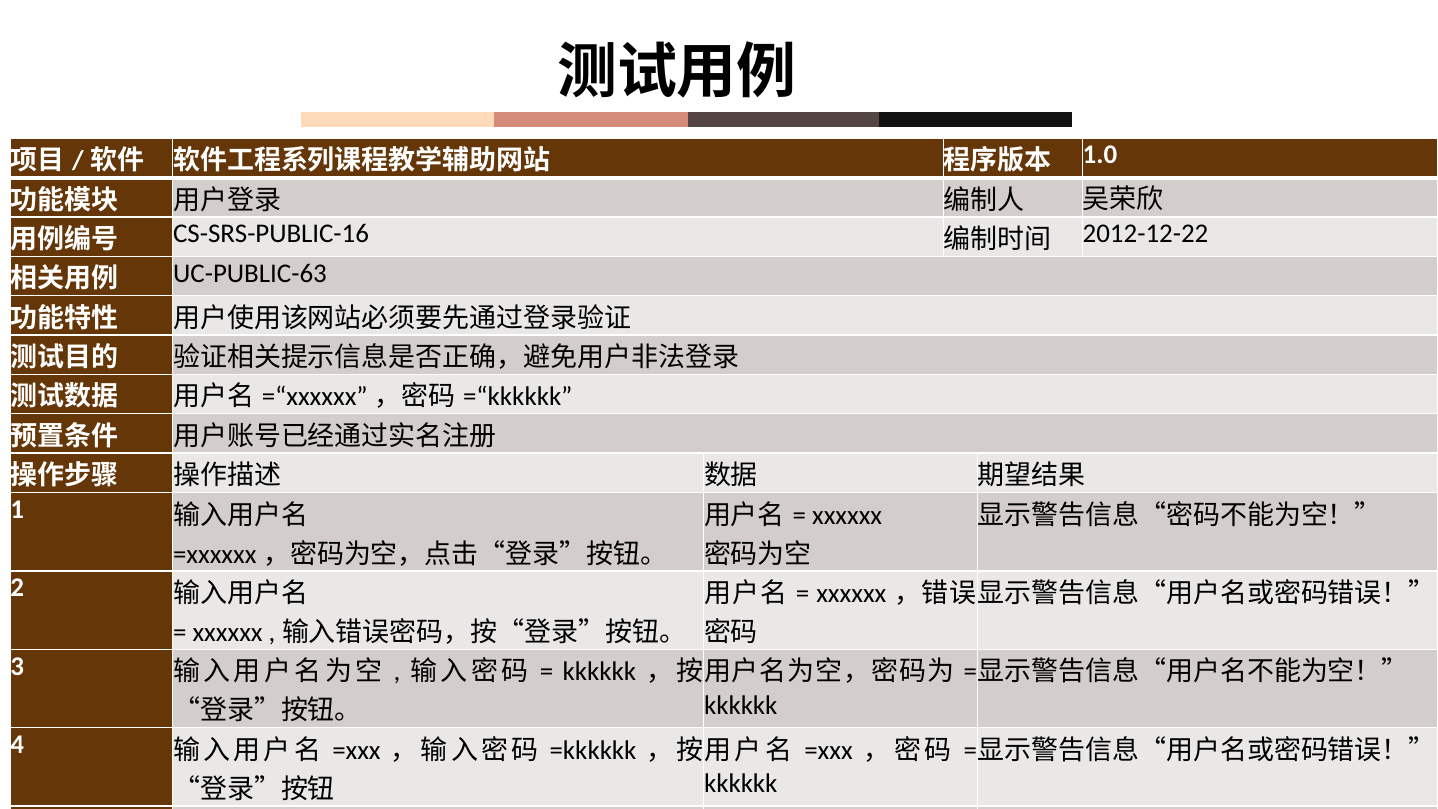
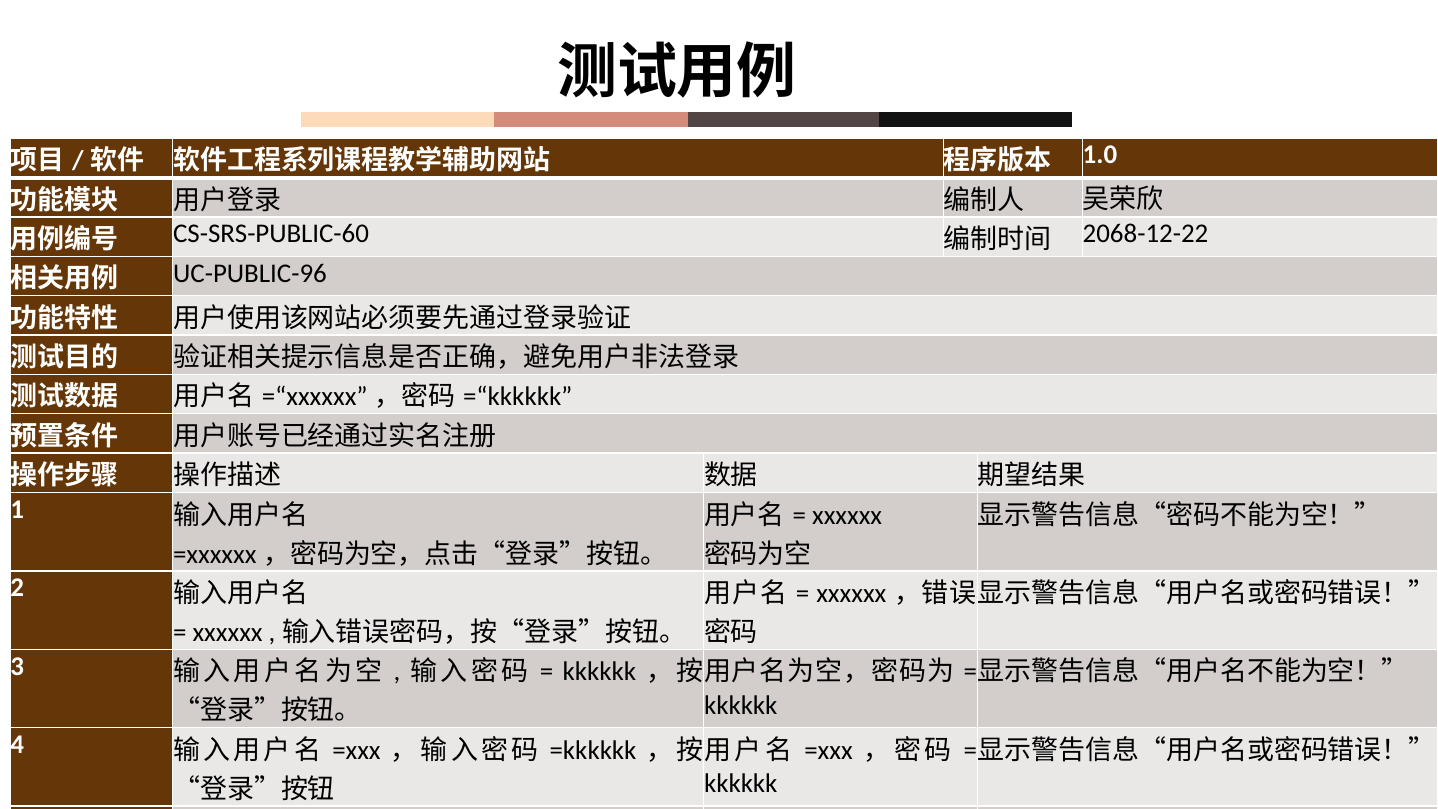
CS-SRS-PUBLIC-16: CS-SRS-PUBLIC-16 -> CS-SRS-PUBLIC-60
2012-12-22: 2012-12-22 -> 2068-12-22
UC-PUBLIC-63: UC-PUBLIC-63 -> UC-PUBLIC-96
